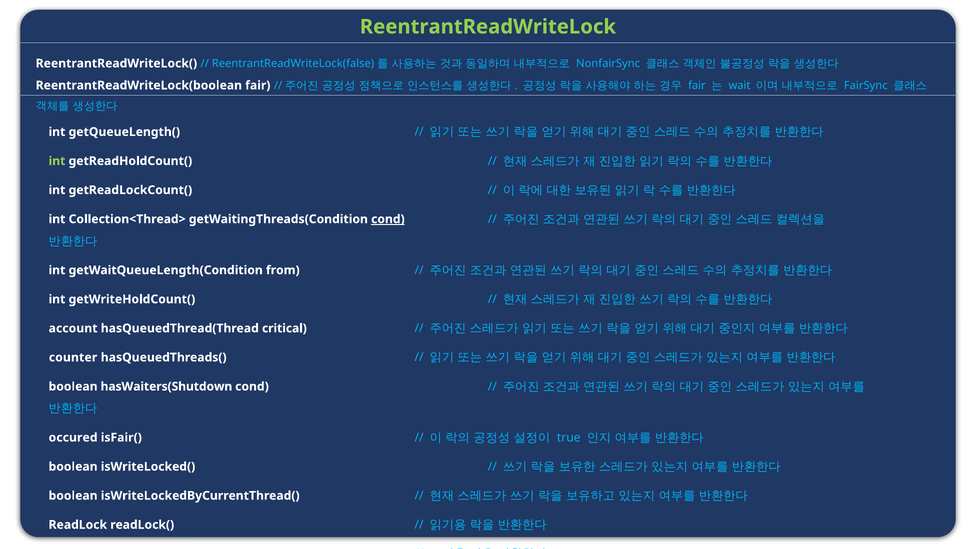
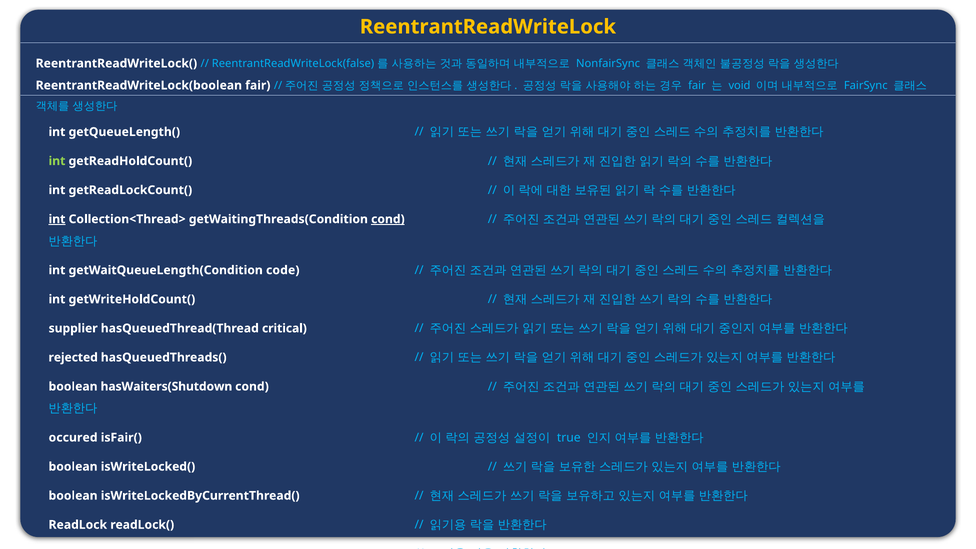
ReentrantReadWriteLock colour: light green -> yellow
wait: wait -> void
int at (57, 219) underline: none -> present
from: from -> code
account: account -> supplier
counter: counter -> rejected
